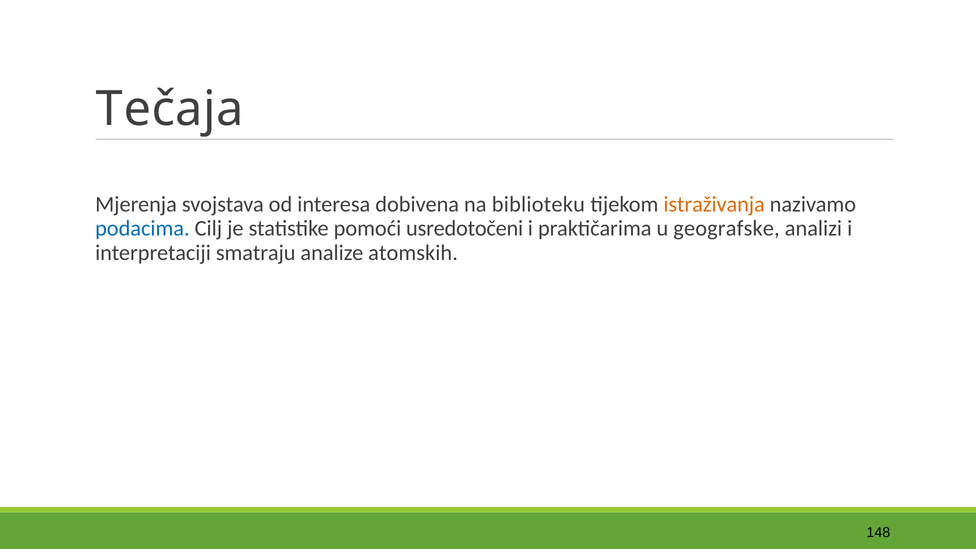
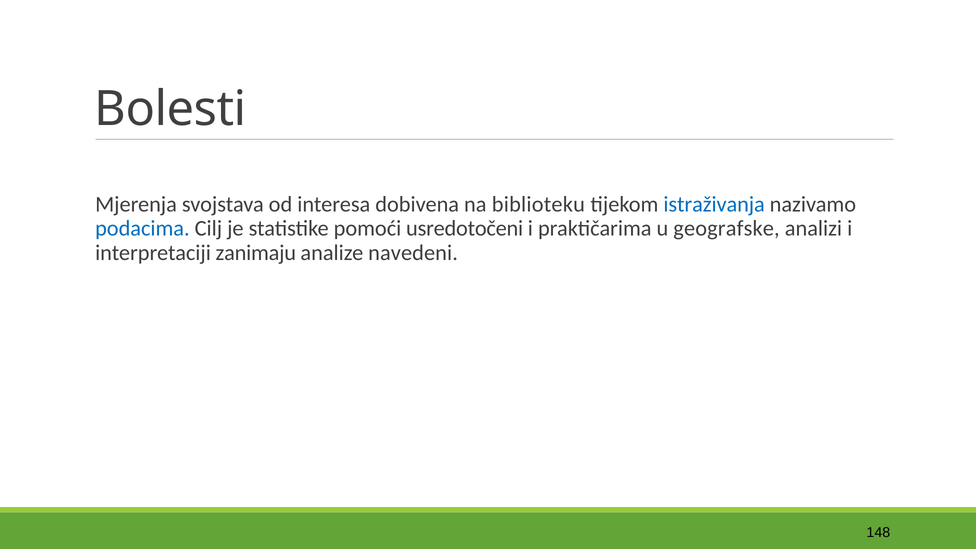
Tečaja: Tečaja -> Bolesti
istraživanja colour: orange -> blue
smatraju: smatraju -> zanimaju
atomskih: atomskih -> navedeni
